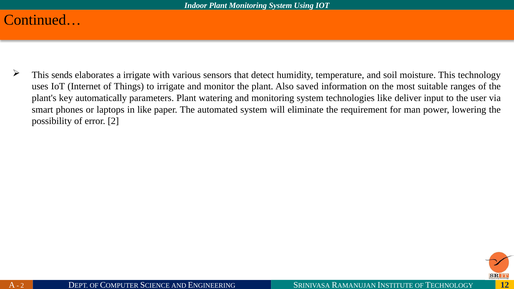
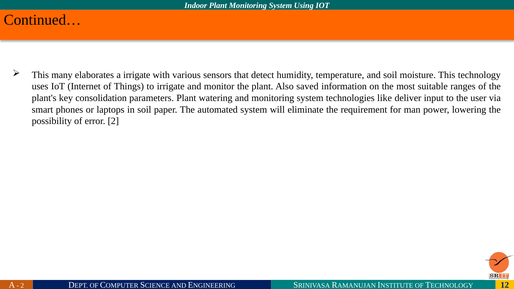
sends: sends -> many
automatically: automatically -> consolidation
in like: like -> soil
